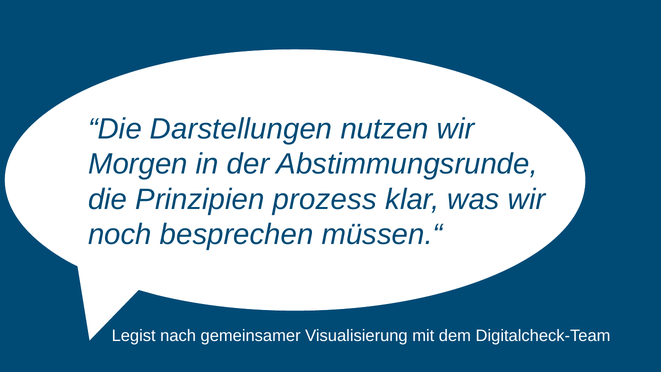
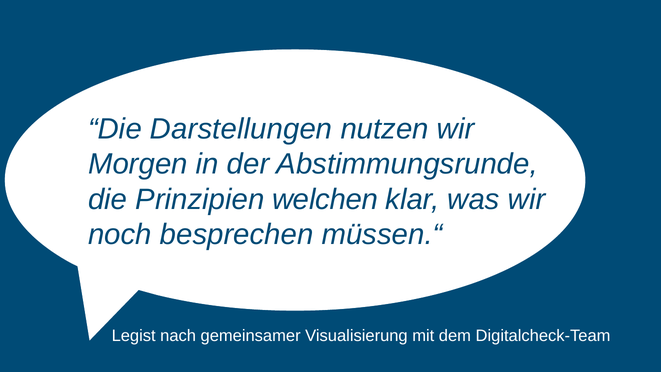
prozess: prozess -> welchen
